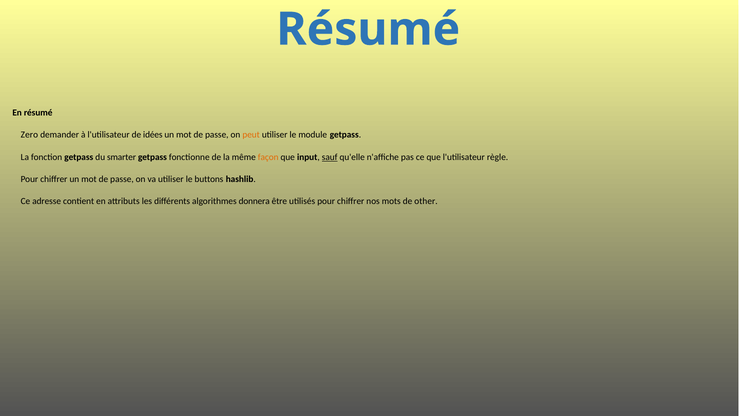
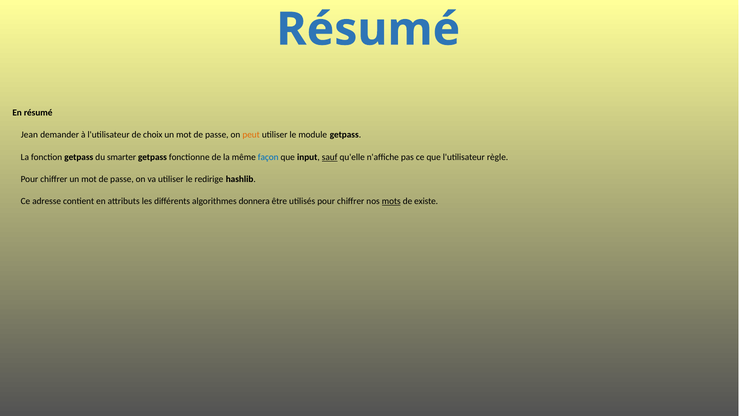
Zero: Zero -> Jean
idées: idées -> choix
façon colour: orange -> blue
buttons: buttons -> redirige
mots underline: none -> present
other: other -> existe
